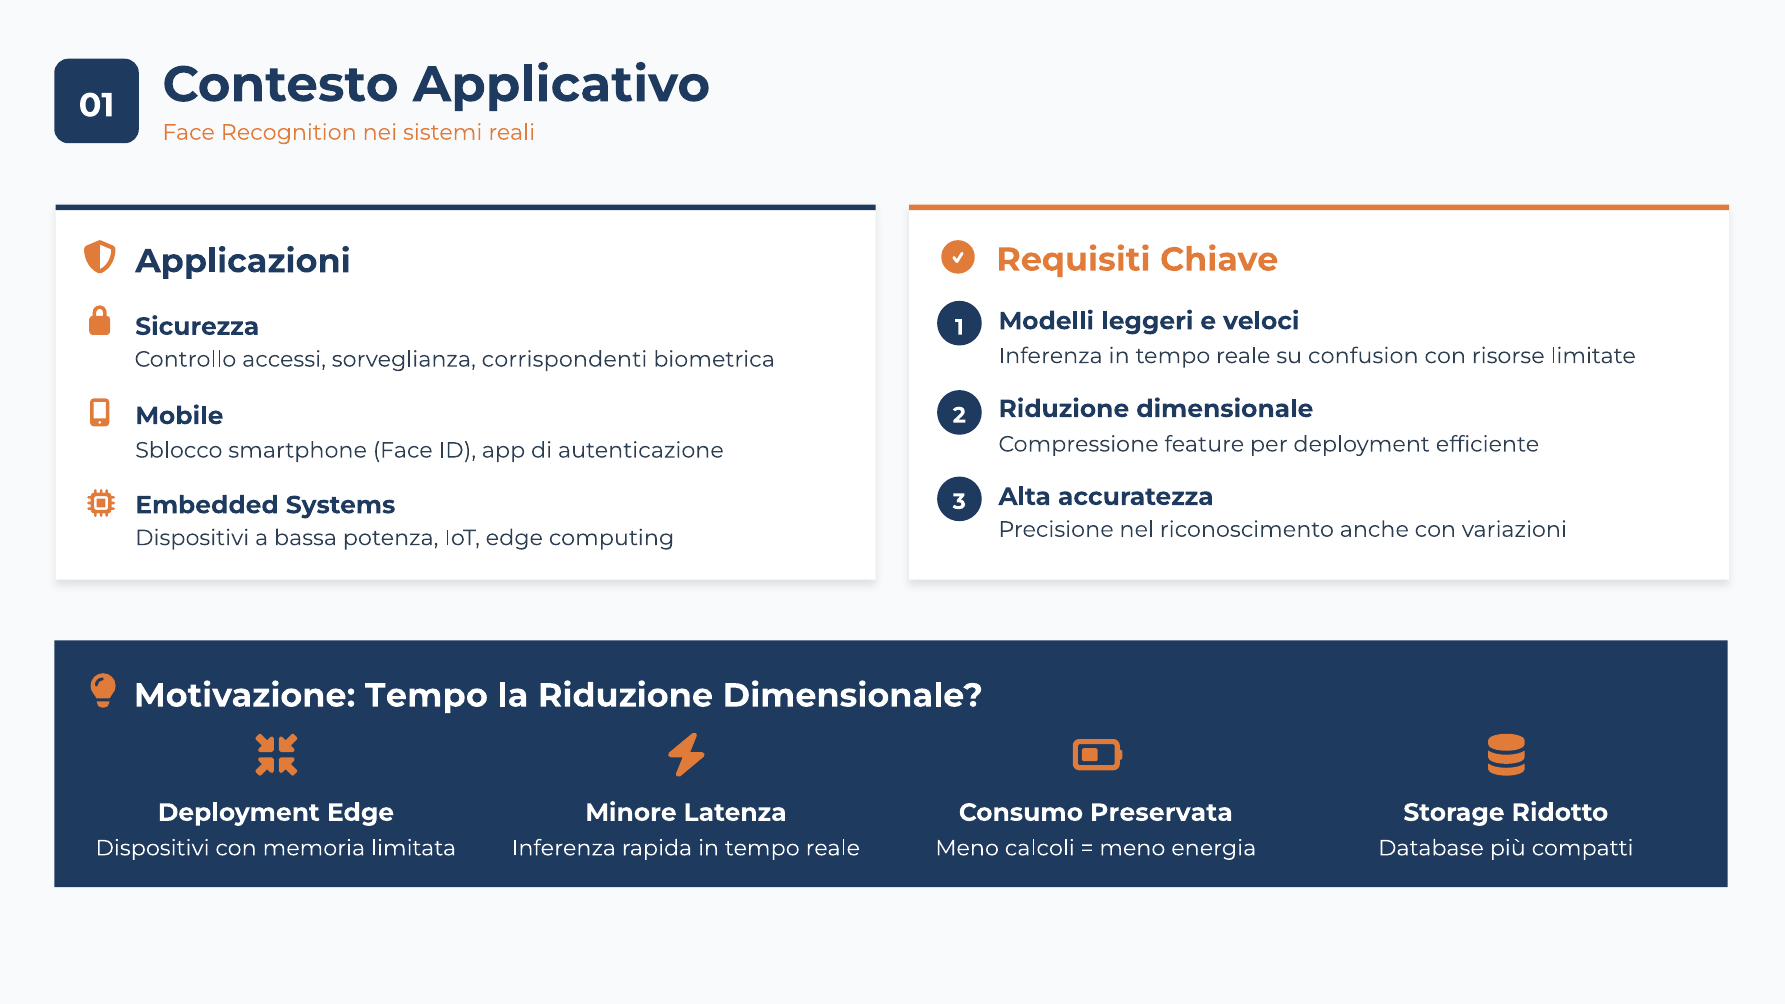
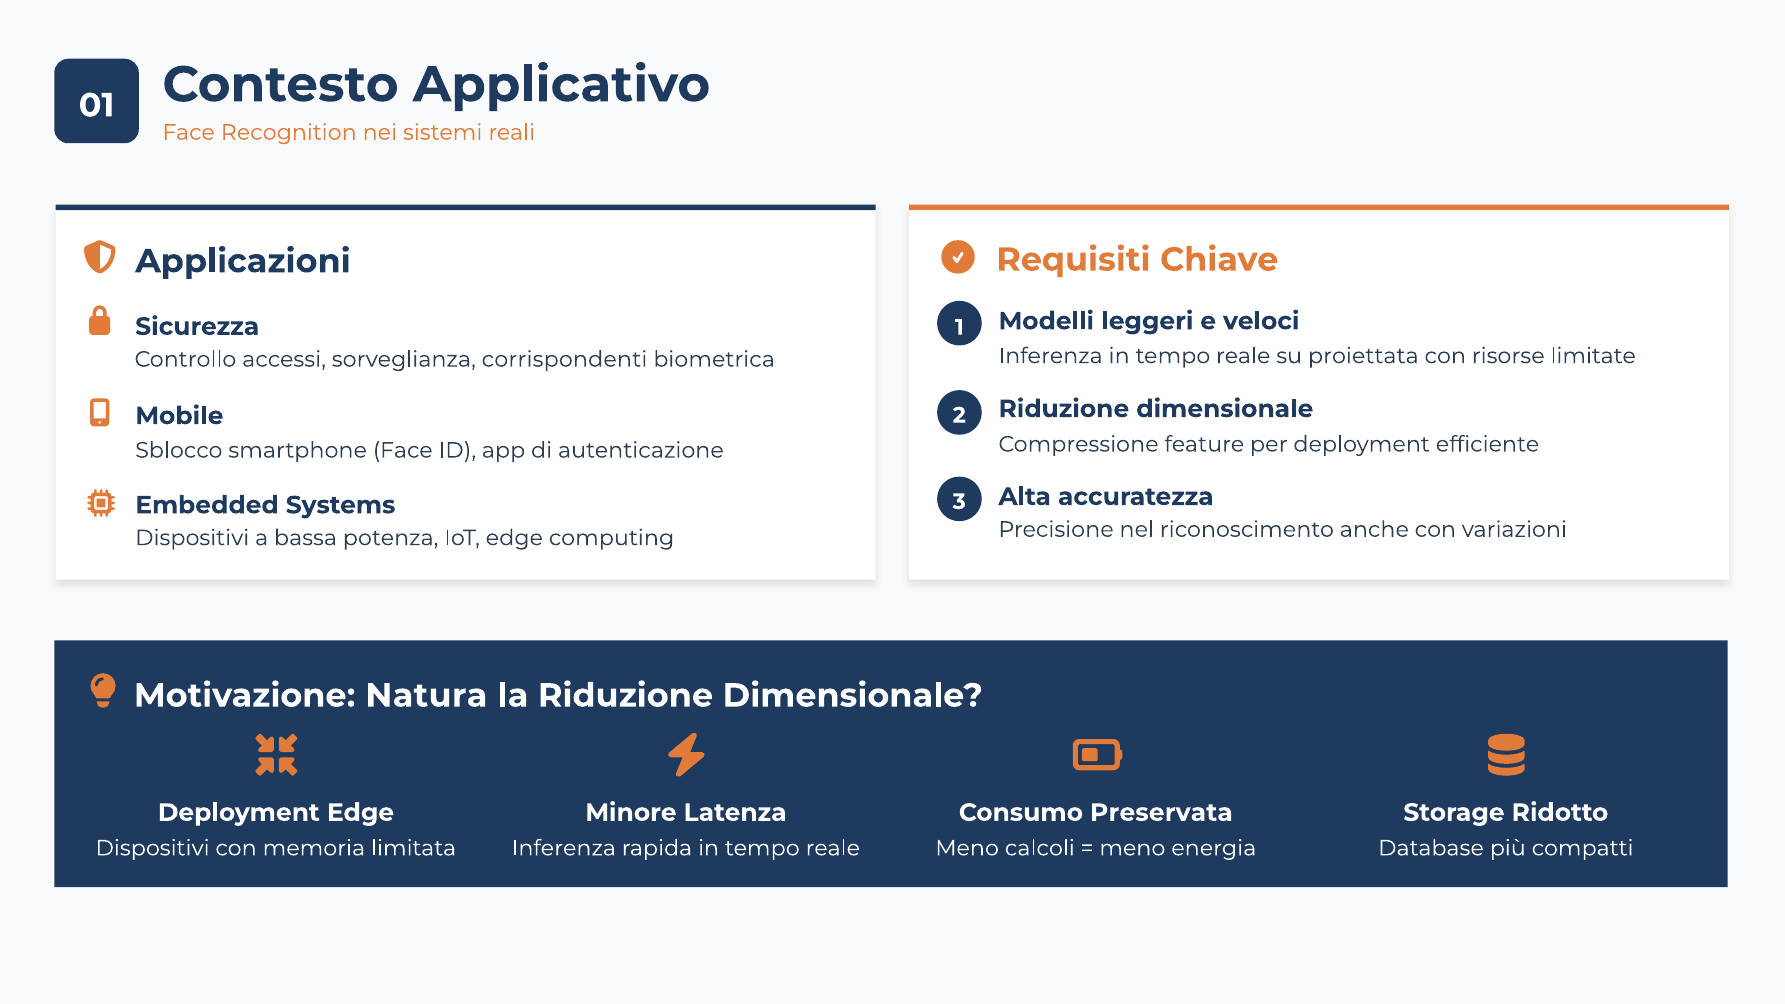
confusion: confusion -> proiettata
Motivazione Tempo: Tempo -> Natura
